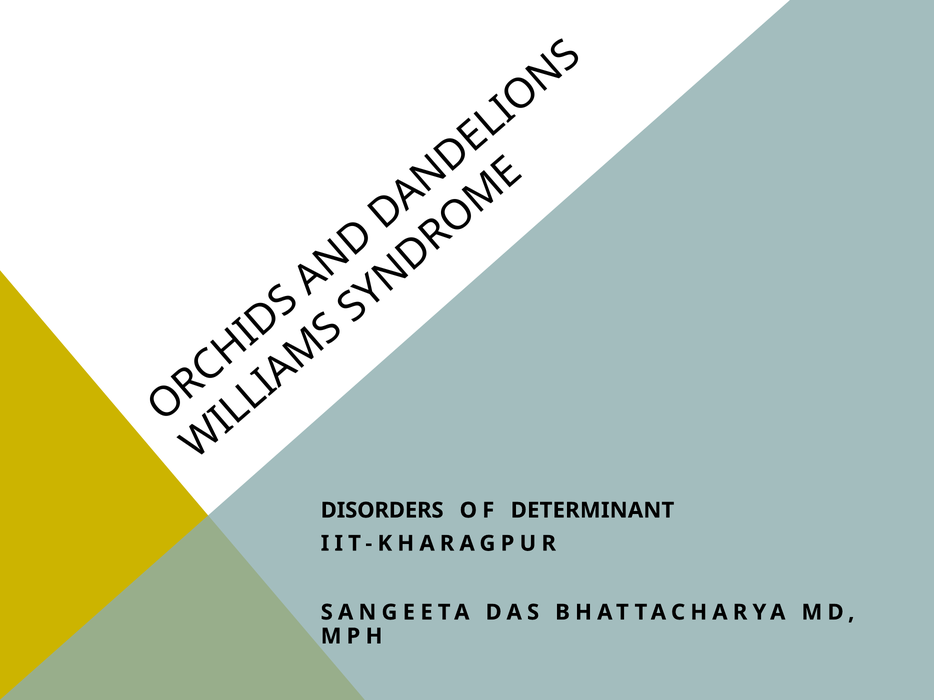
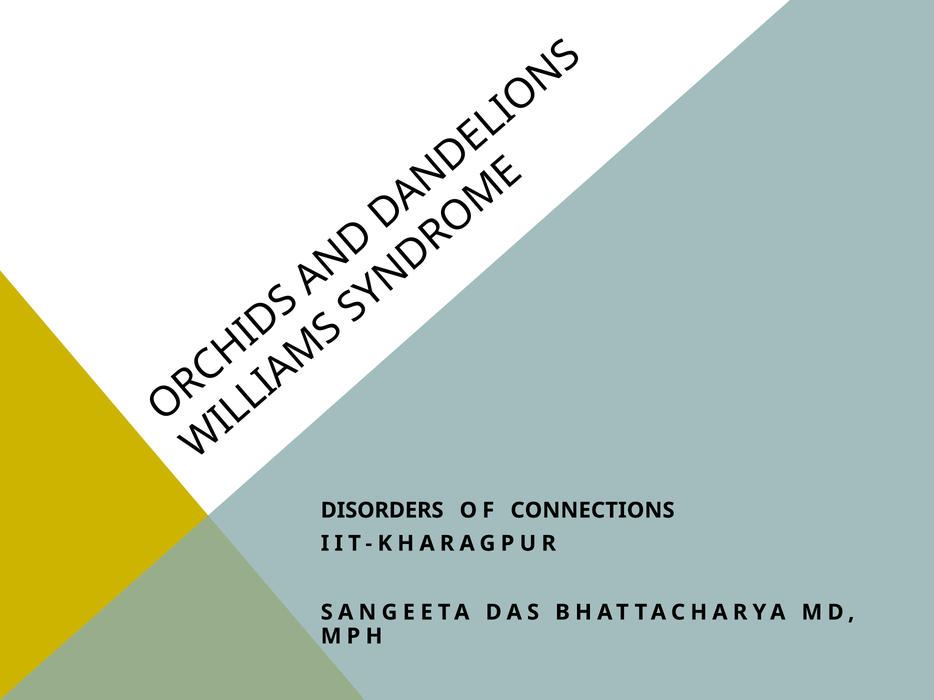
DETERMINANT: DETERMINANT -> CONNECTIONS
